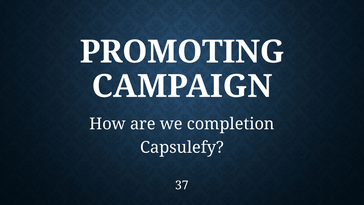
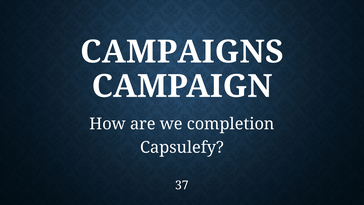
PROMOTING: PROMOTING -> CAMPAIGNS
